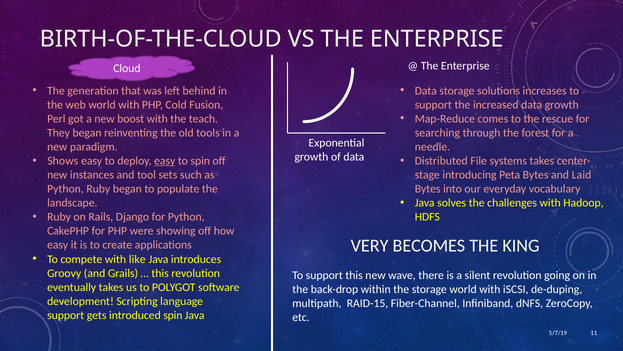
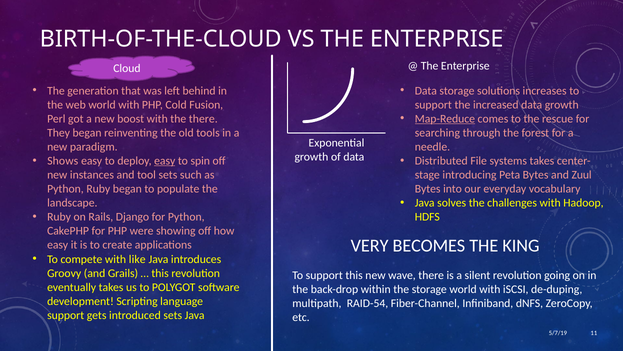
Map-Reduce underline: none -> present
the teach: teach -> there
Laid: Laid -> Zuul
RAID-15: RAID-15 -> RAID-54
introduced spin: spin -> sets
